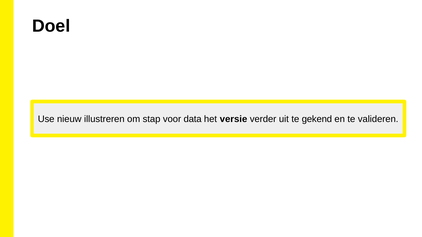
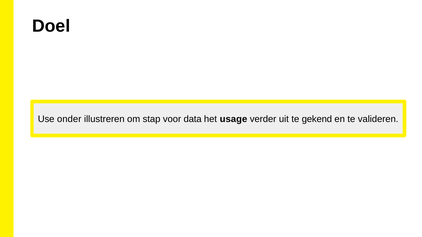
nieuw: nieuw -> onder
versie: versie -> usage
